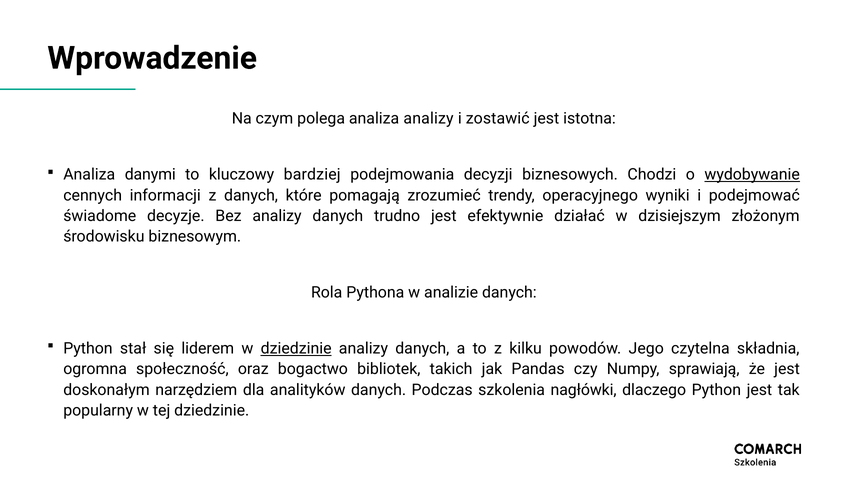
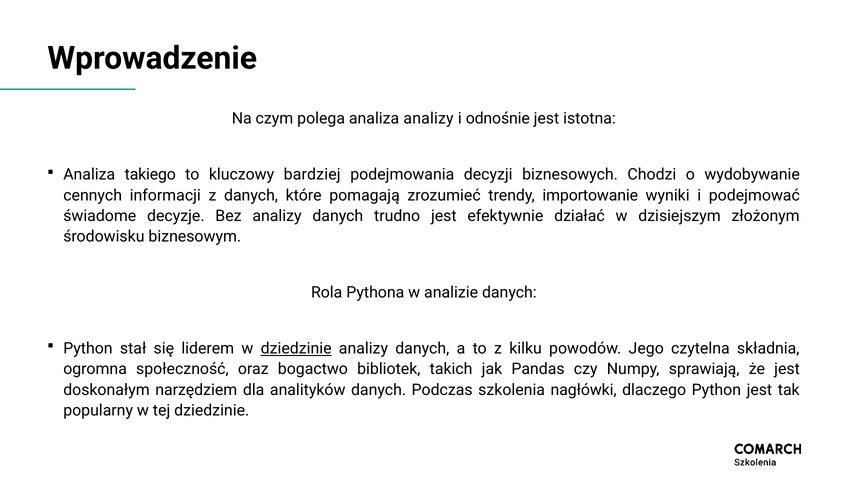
zostawić: zostawić -> odnośnie
danymi: danymi -> takiego
wydobywanie underline: present -> none
operacyjnego: operacyjnego -> importowanie
